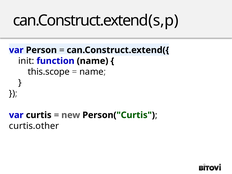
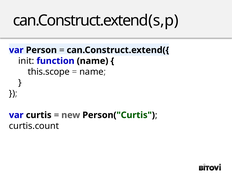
curtis.other: curtis.other -> curtis.count
